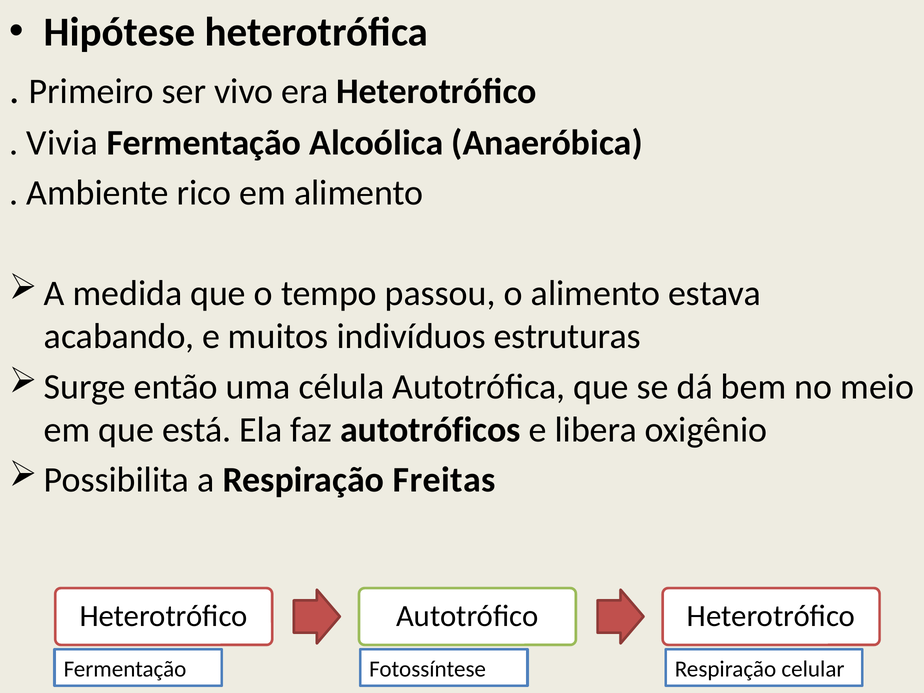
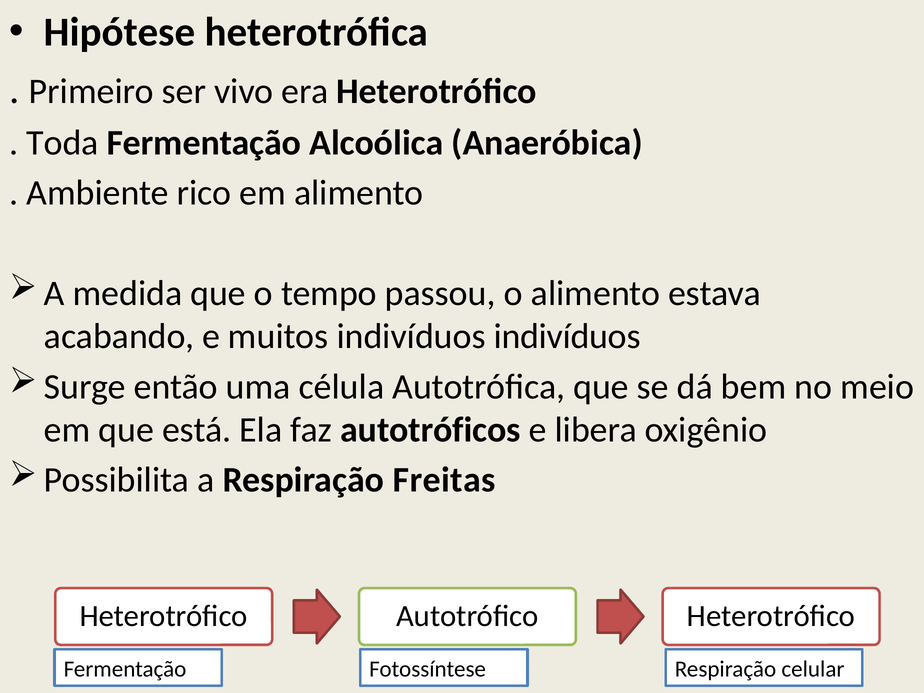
Vivia: Vivia -> Toda
indivíduos estruturas: estruturas -> indivíduos
